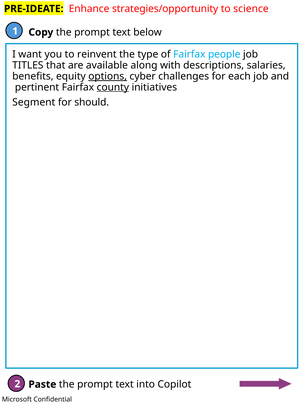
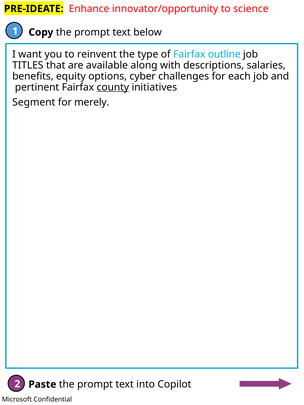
strategies/opportunity: strategies/opportunity -> innovator/opportunity
people: people -> outline
options underline: present -> none
should: should -> merely
